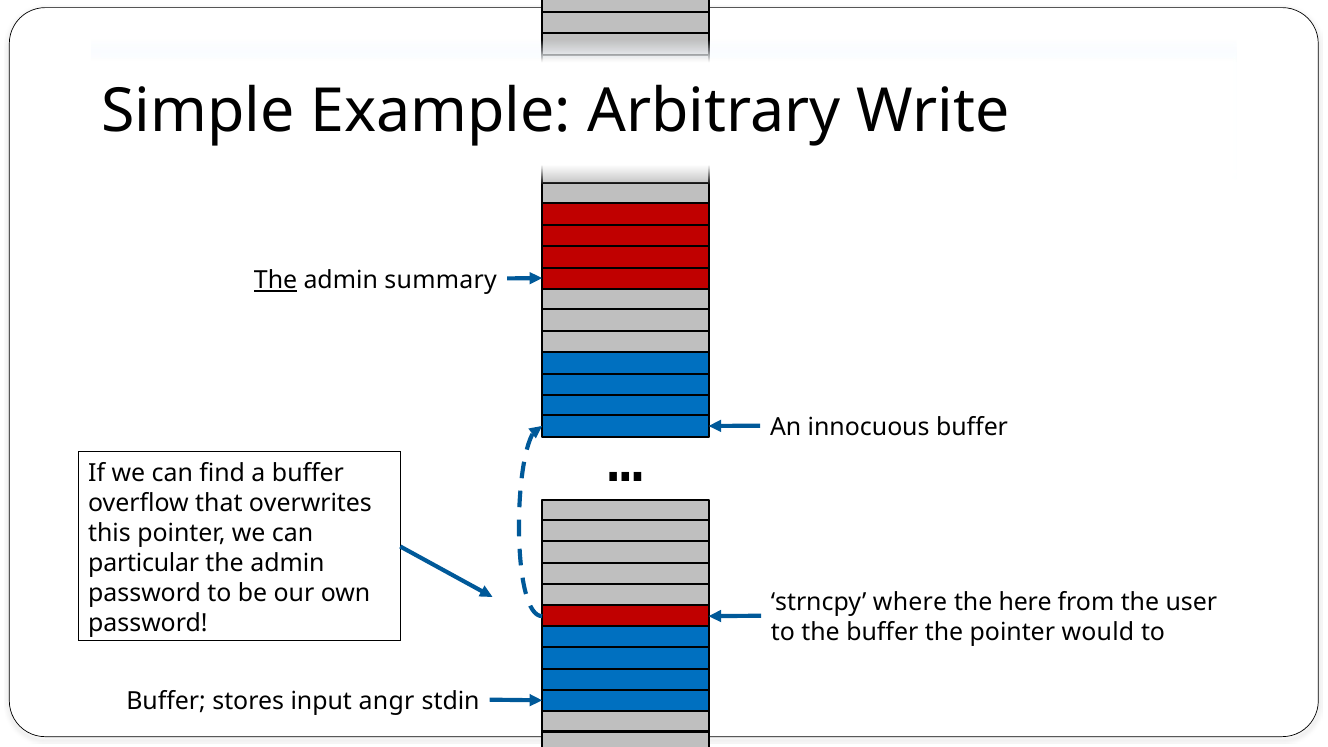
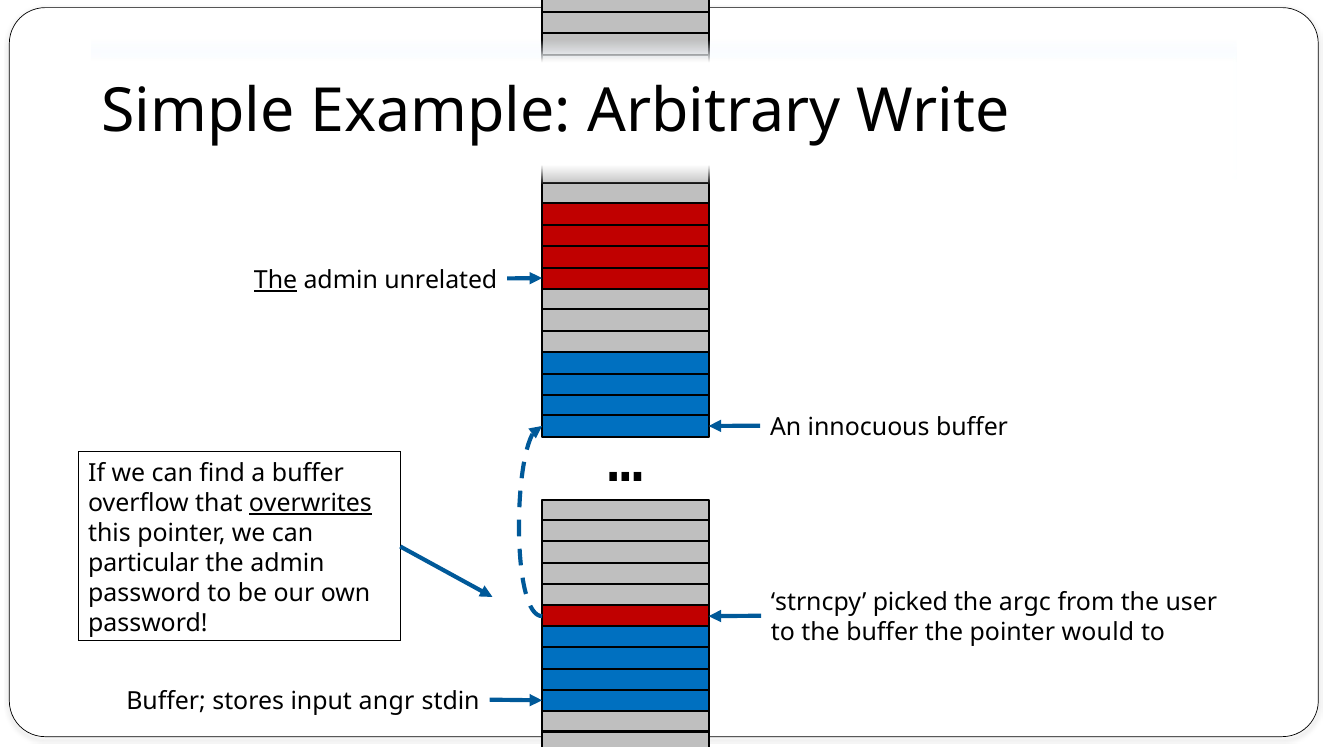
summary: summary -> unrelated
overwrites underline: none -> present
where: where -> picked
here: here -> argc
